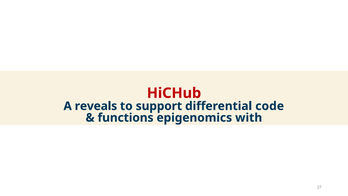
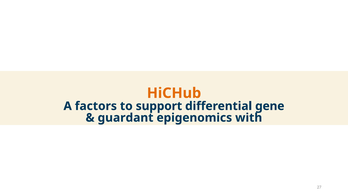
HiCHub colour: red -> orange
reveals: reveals -> factors
code: code -> gene
functions: functions -> guardant
